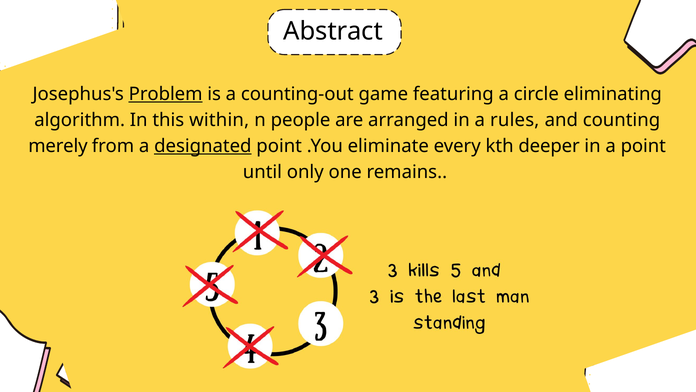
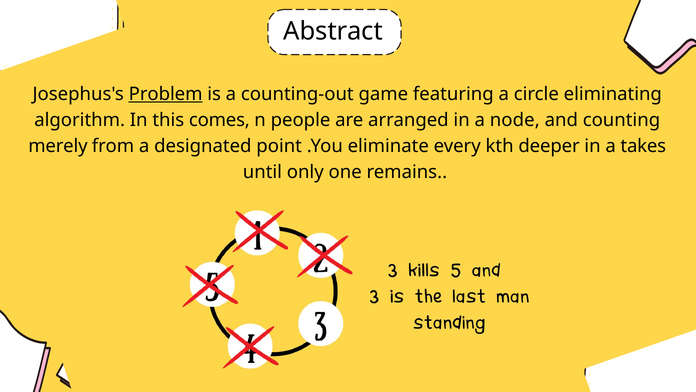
within: within -> comes
rules: rules -> node
designated underline: present -> none
a point: point -> takes
